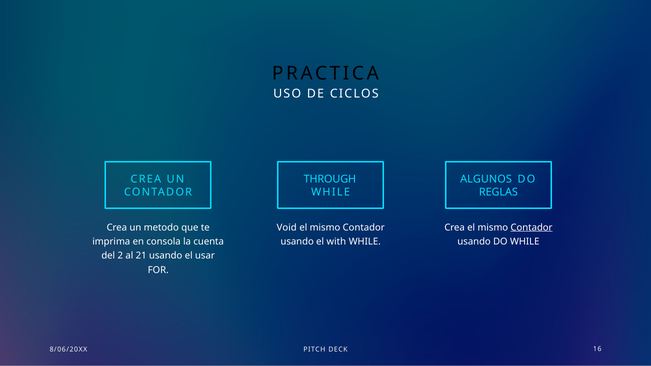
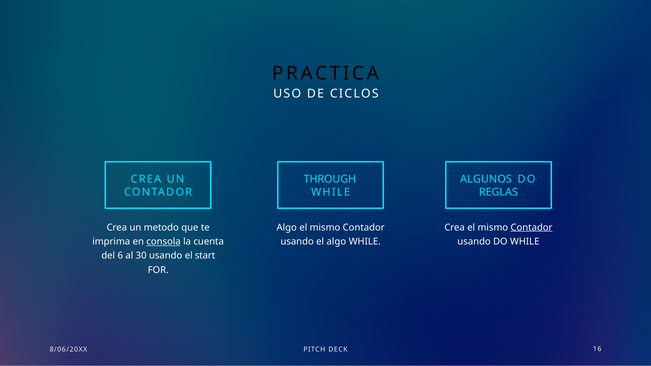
Void at (287, 227): Void -> Algo
consola underline: none -> present
el with: with -> algo
2: 2 -> 6
21: 21 -> 30
usar: usar -> start
